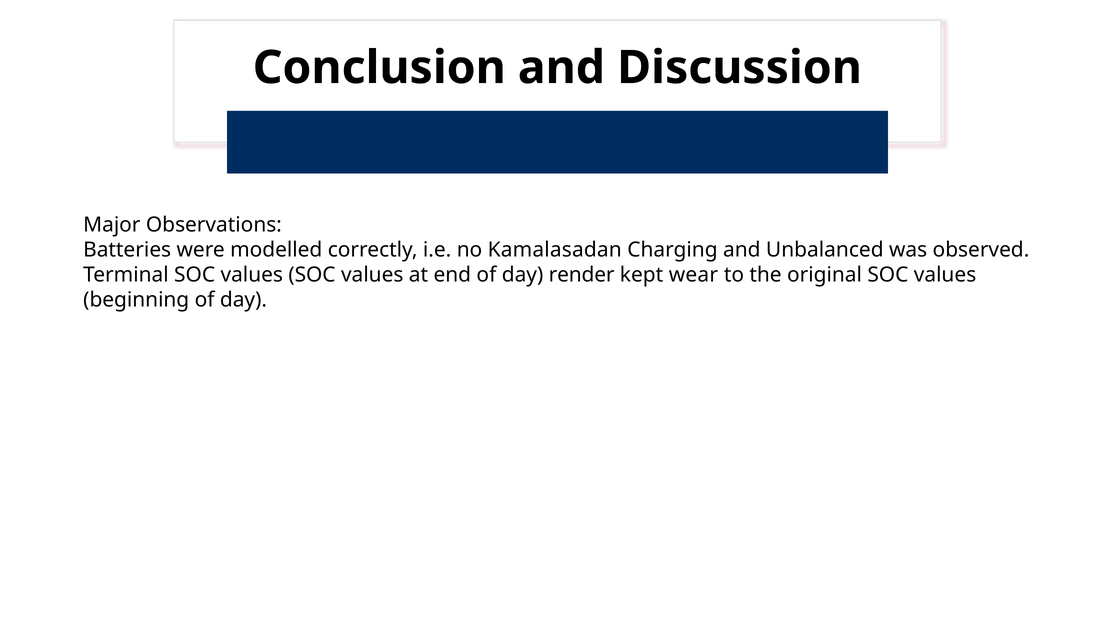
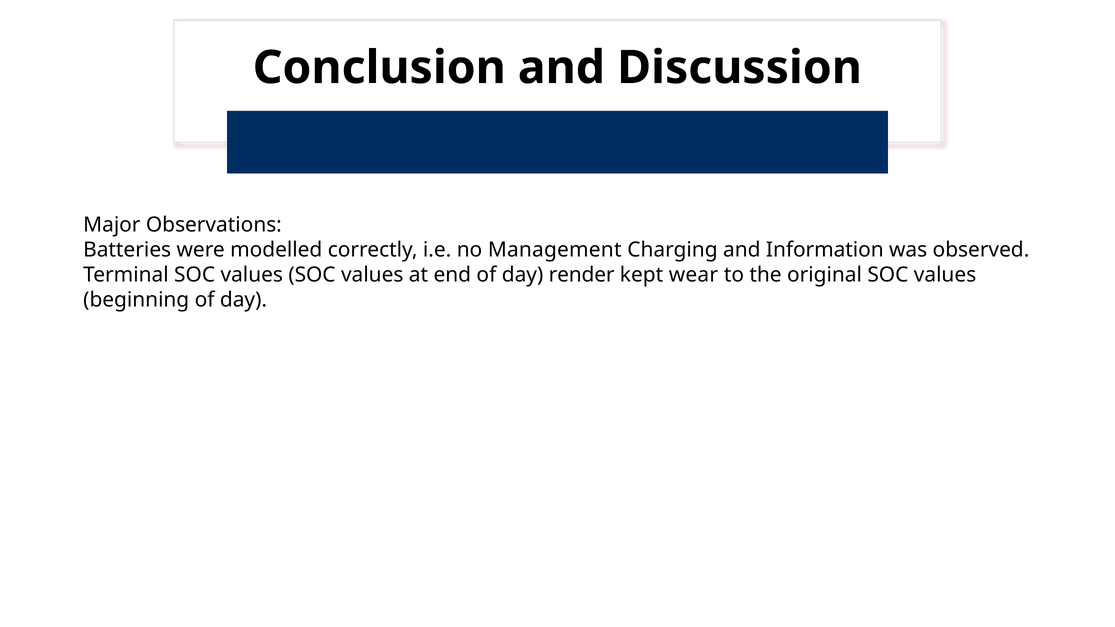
Kamalasadan: Kamalasadan -> Management
Unbalanced: Unbalanced -> Information
